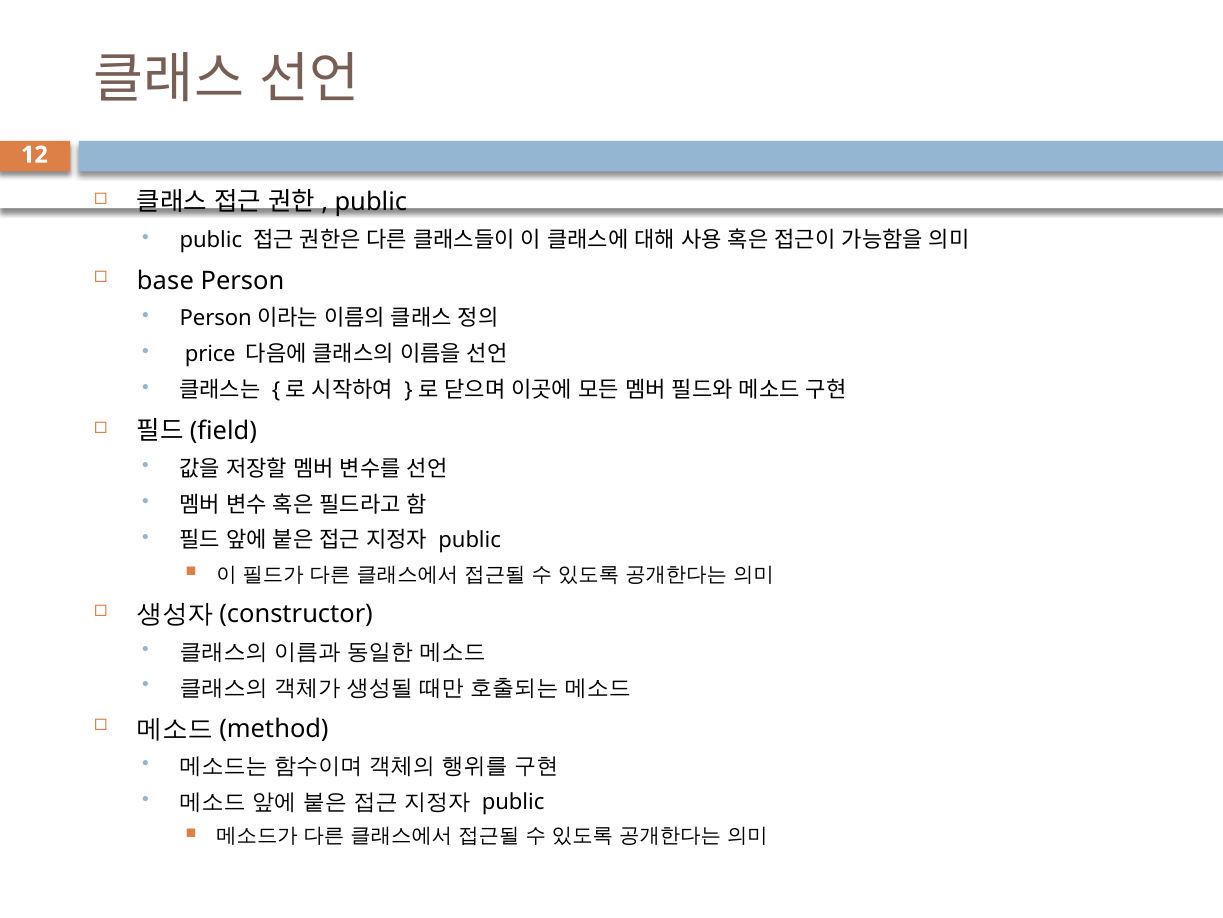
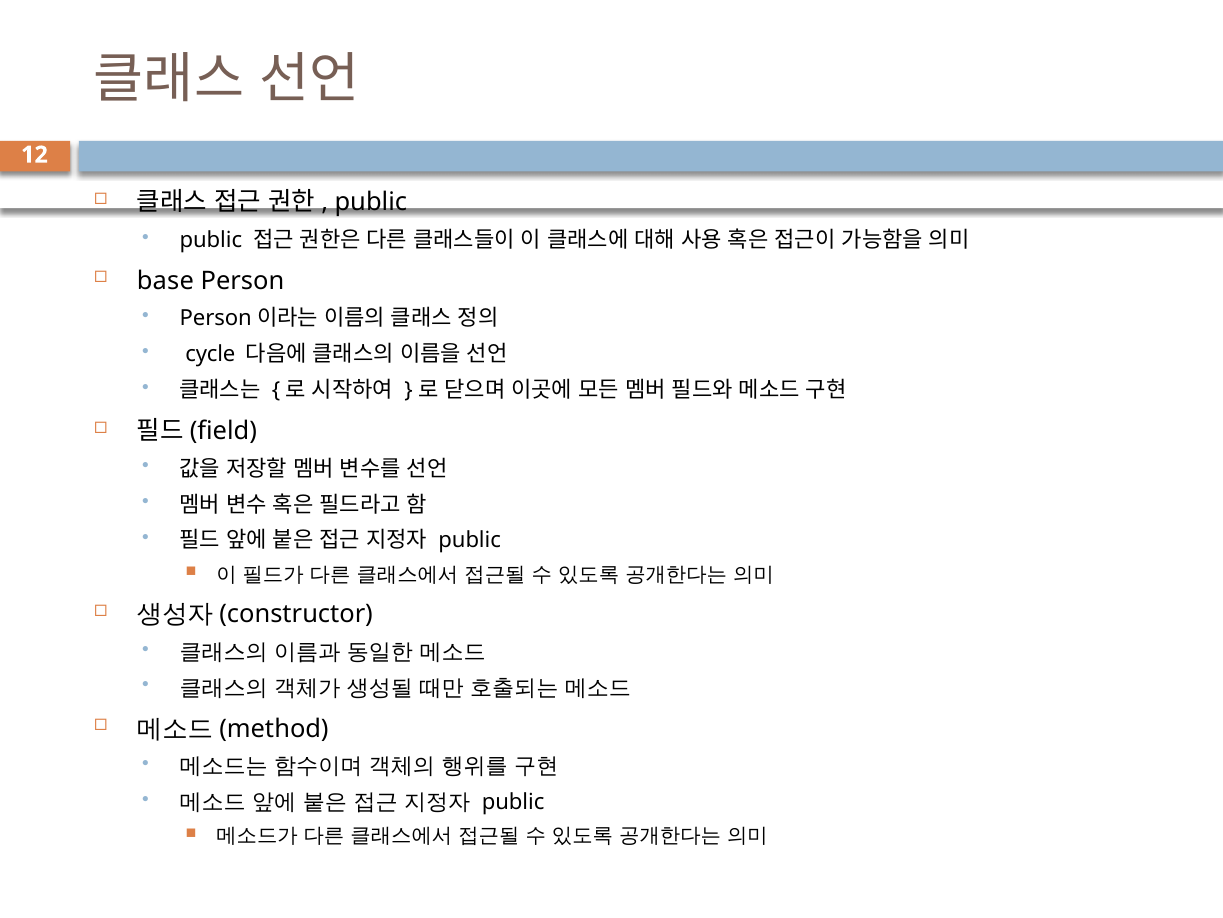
price: price -> cycle
